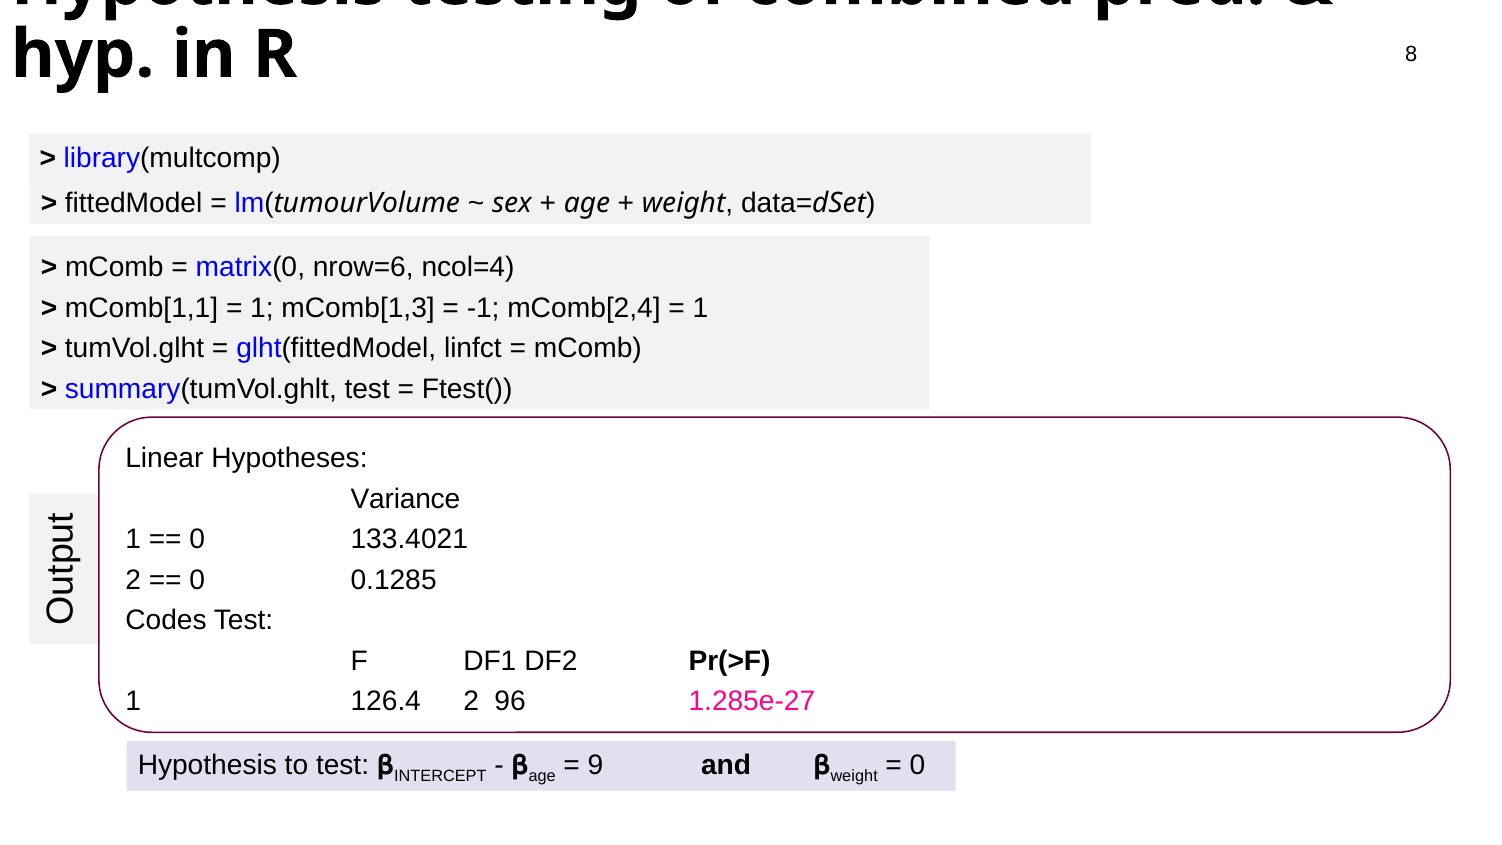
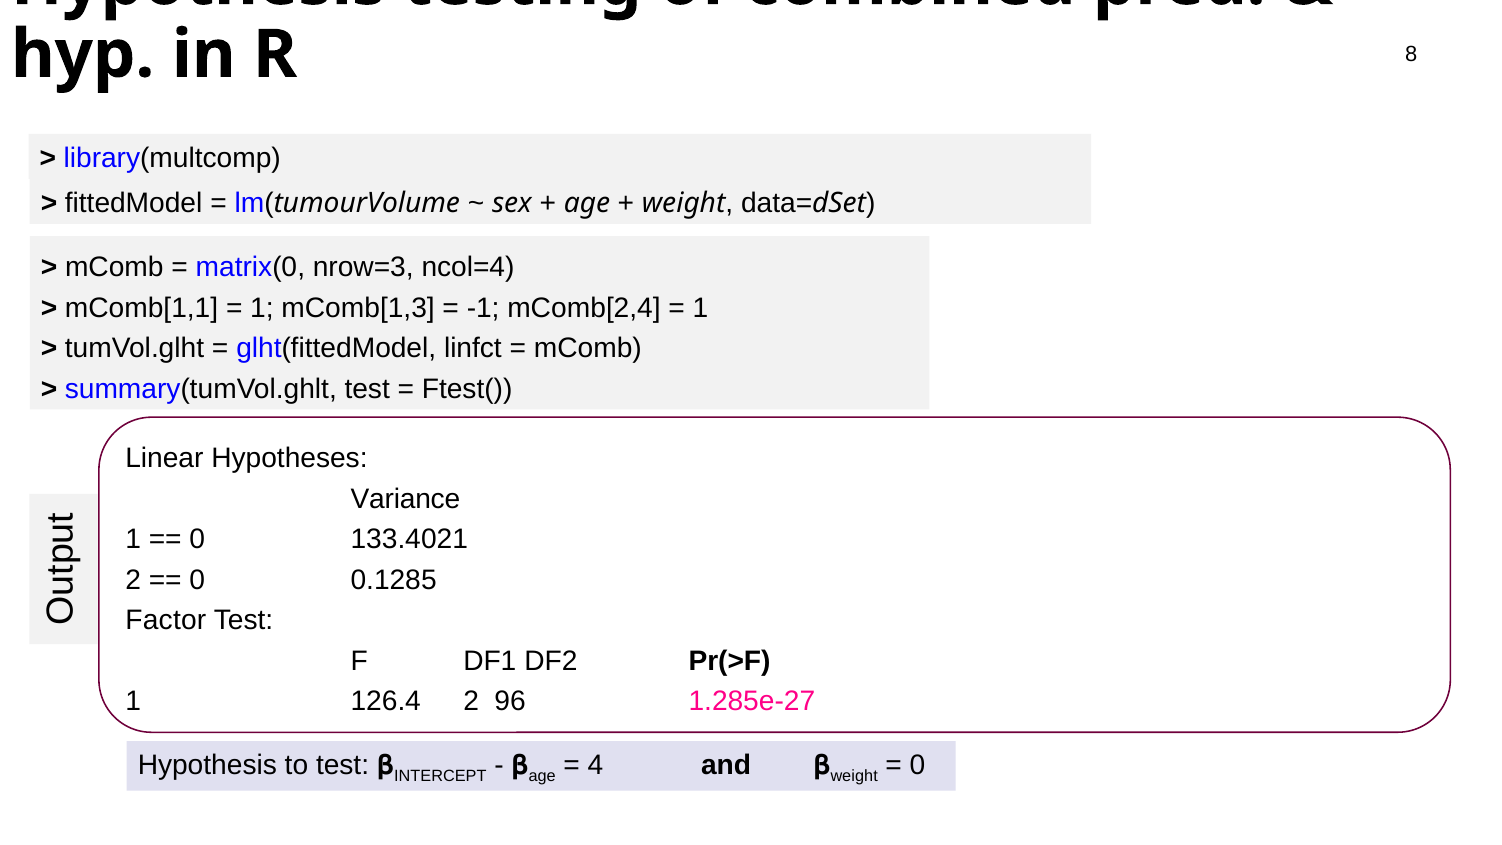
nrow=6: nrow=6 -> nrow=3
Codes: Codes -> Factor
9: 9 -> 4
